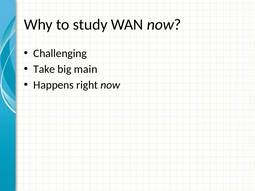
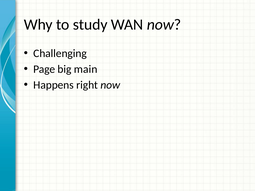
Take: Take -> Page
